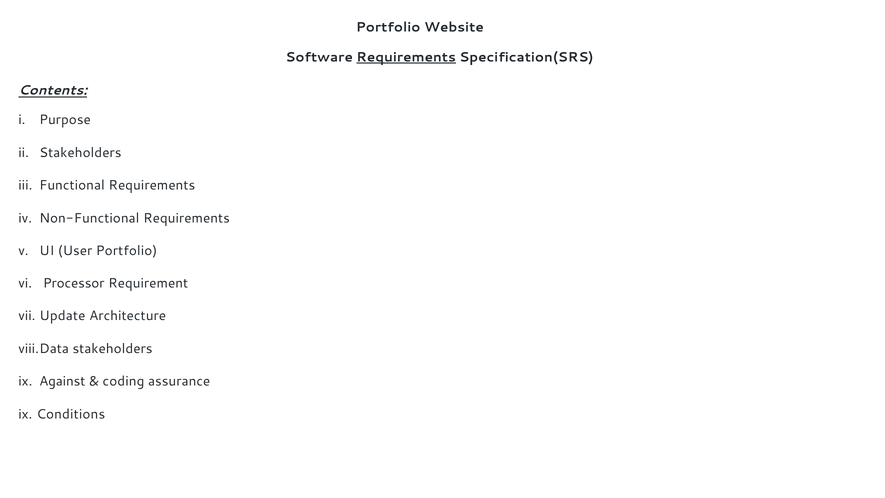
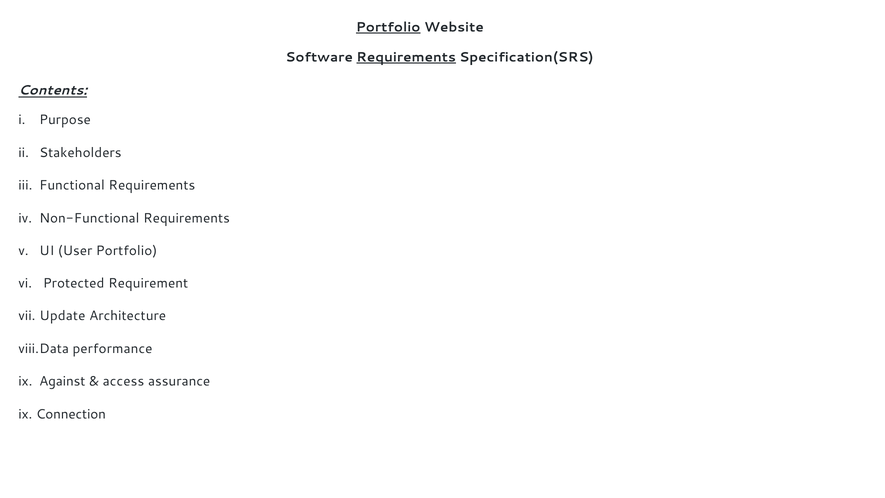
Portfolio at (388, 27) underline: none -> present
Processor: Processor -> Protected
stakeholders at (113, 349): stakeholders -> performance
coding: coding -> access
Conditions: Conditions -> Connection
